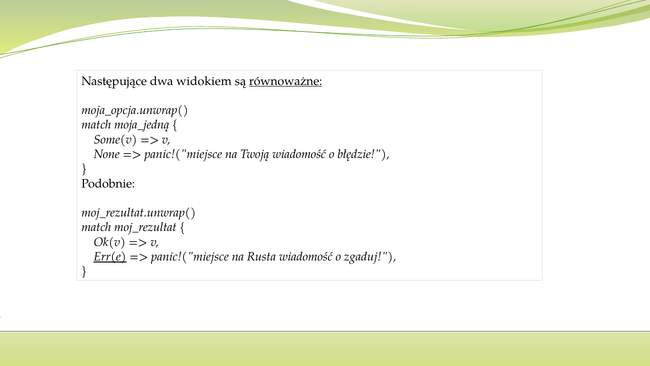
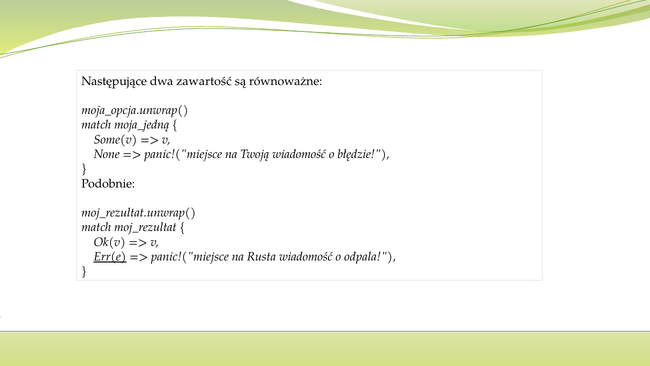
widokiem: widokiem -> zawartość
równoważne underline: present -> none
zgaduj: zgaduj -> odpala
